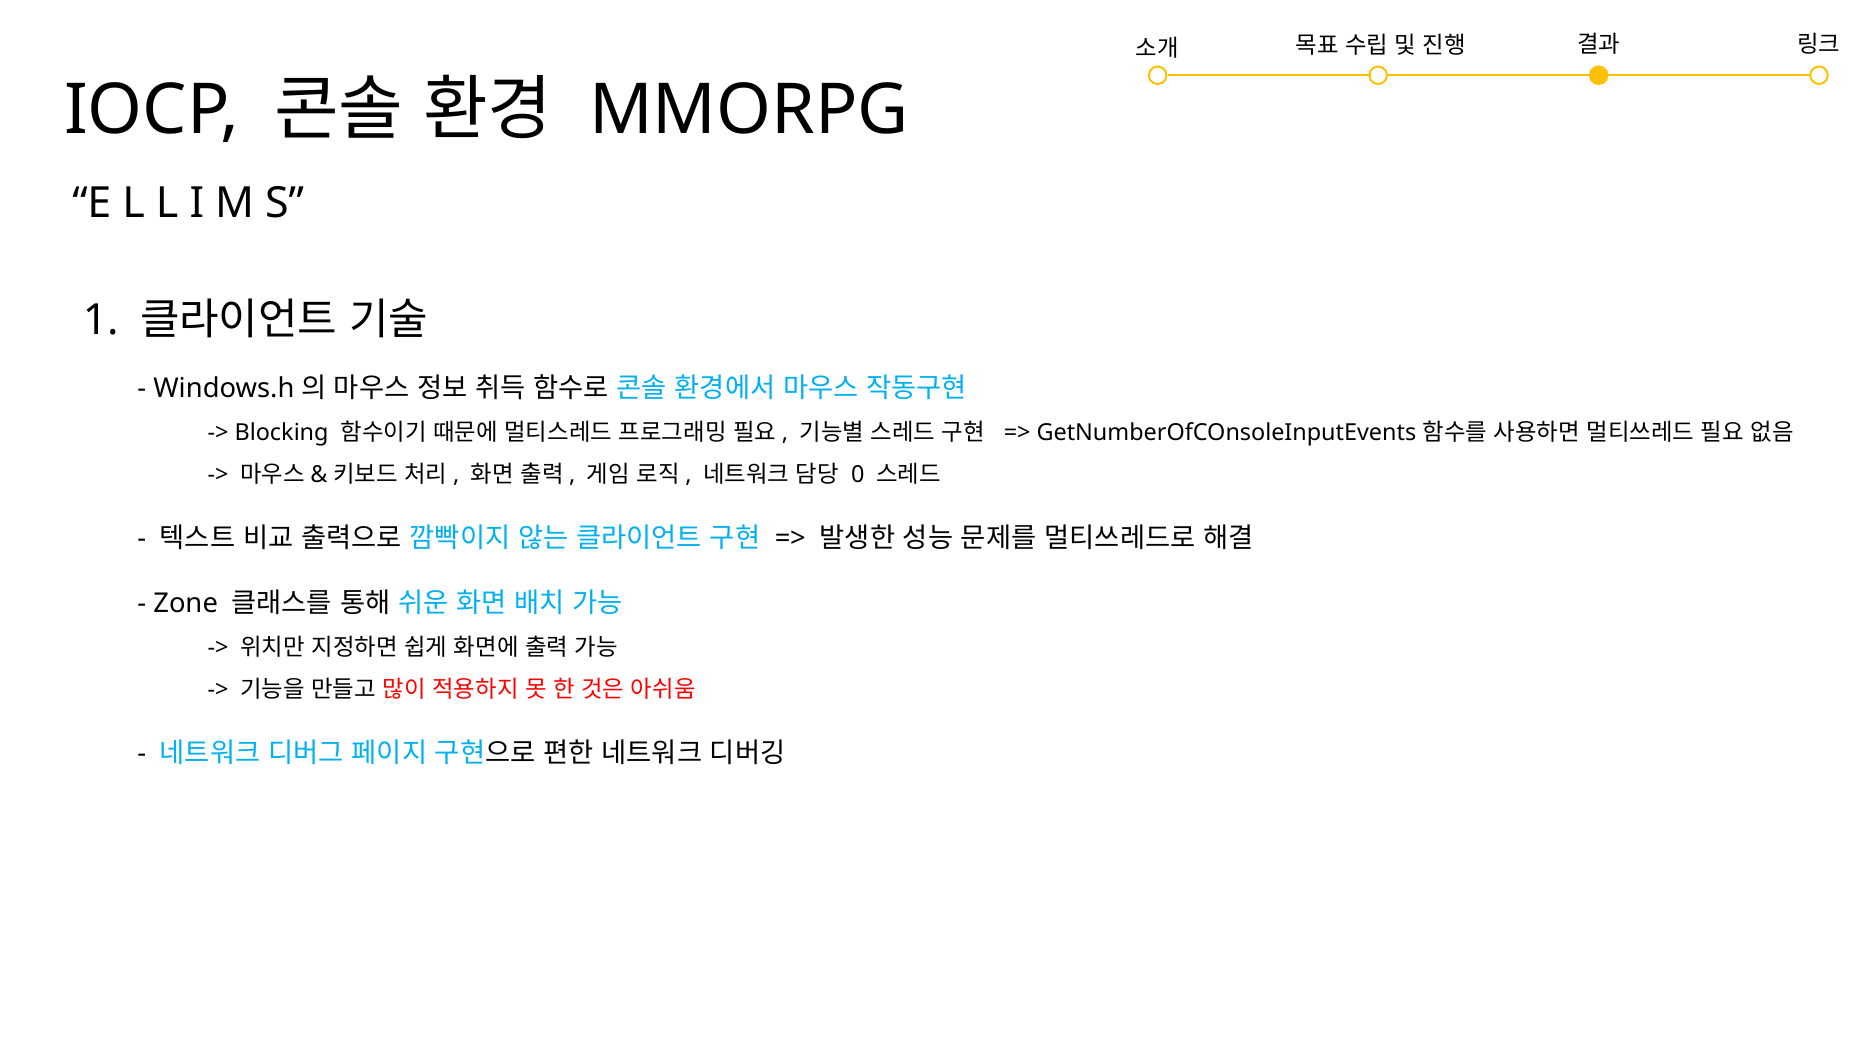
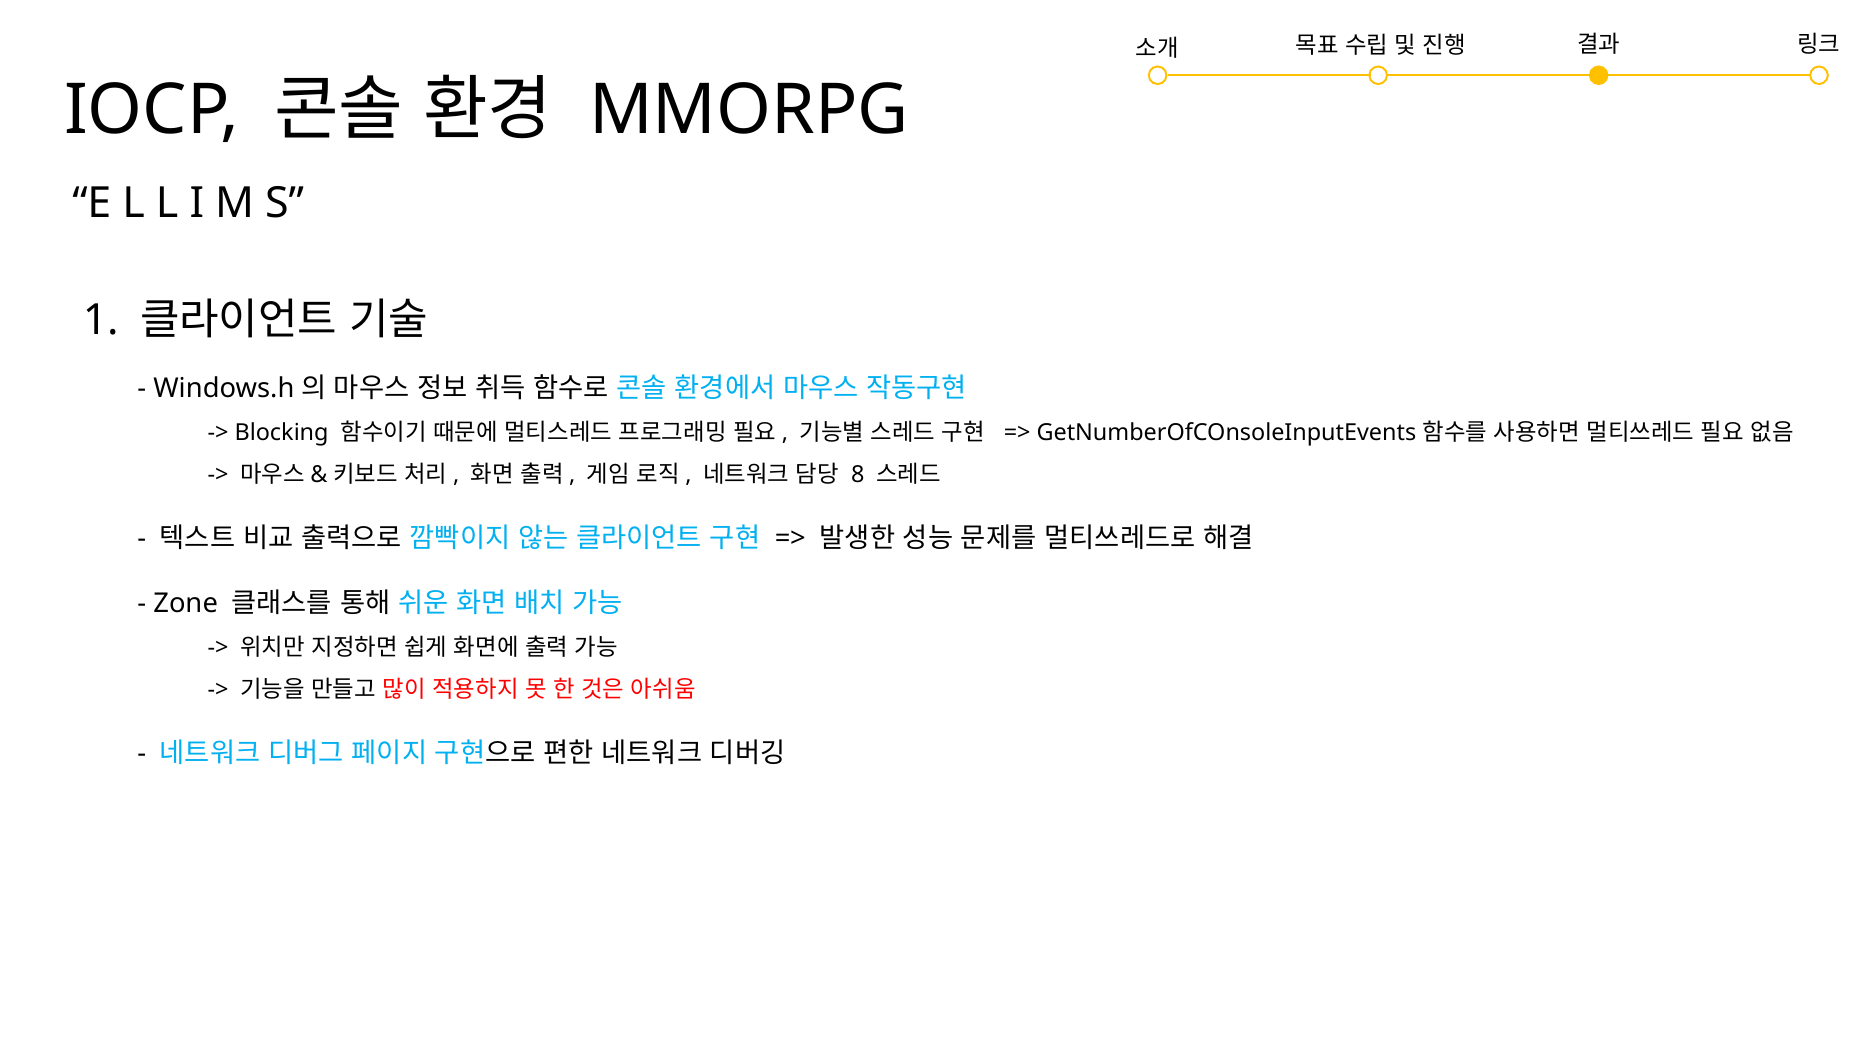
0: 0 -> 8
